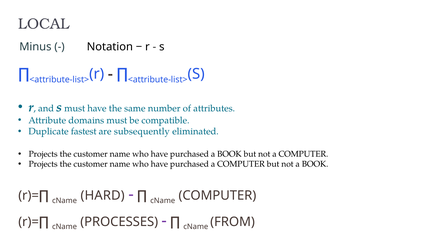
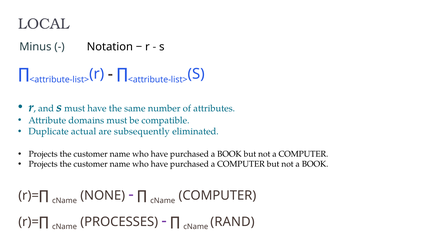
fastest: fastest -> actual
HARD: HARD -> NONE
FROM: FROM -> RAND
